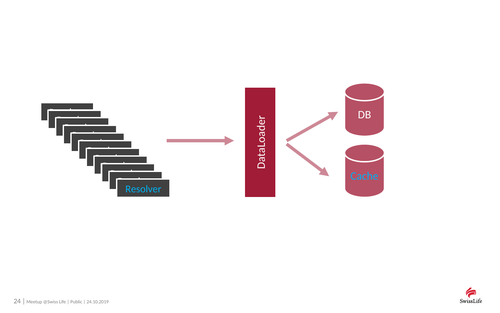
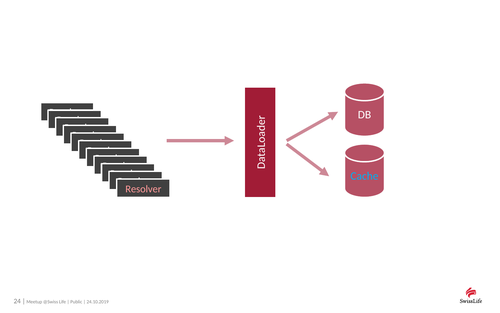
Resolver at (143, 189) colour: light blue -> pink
